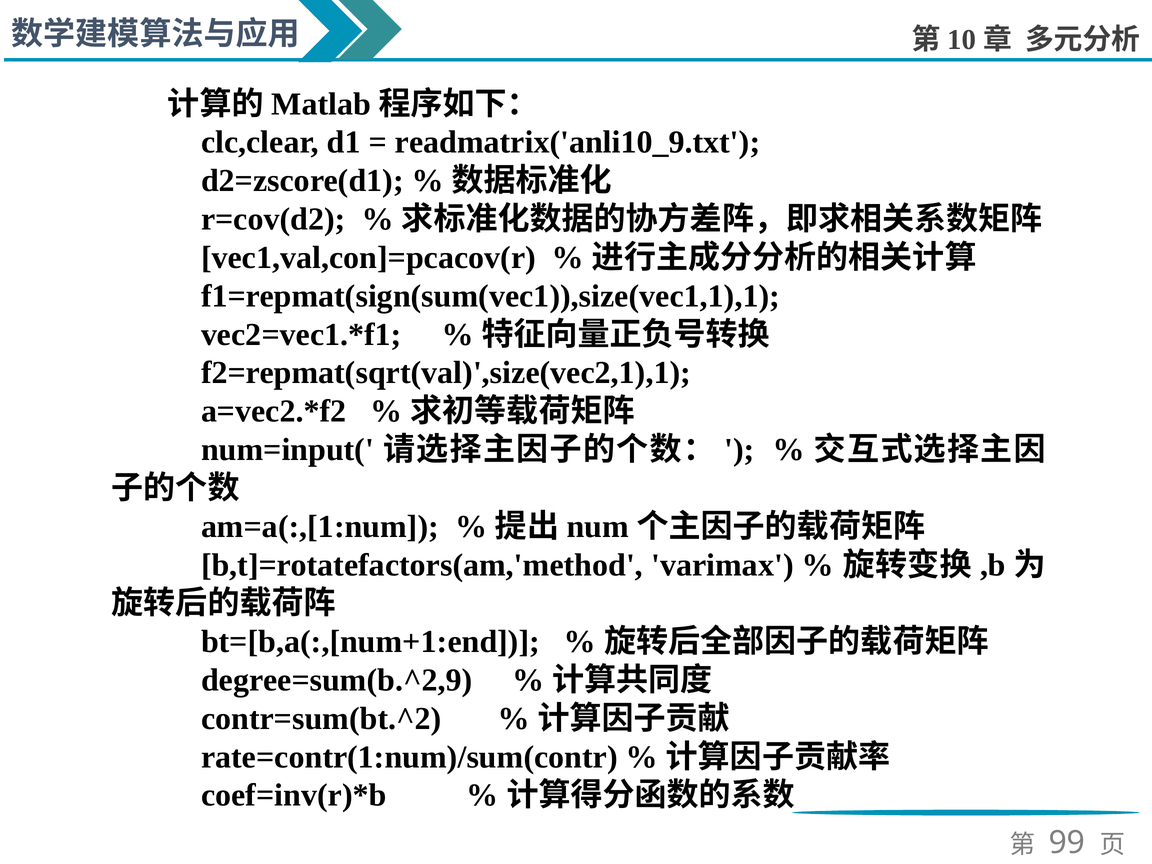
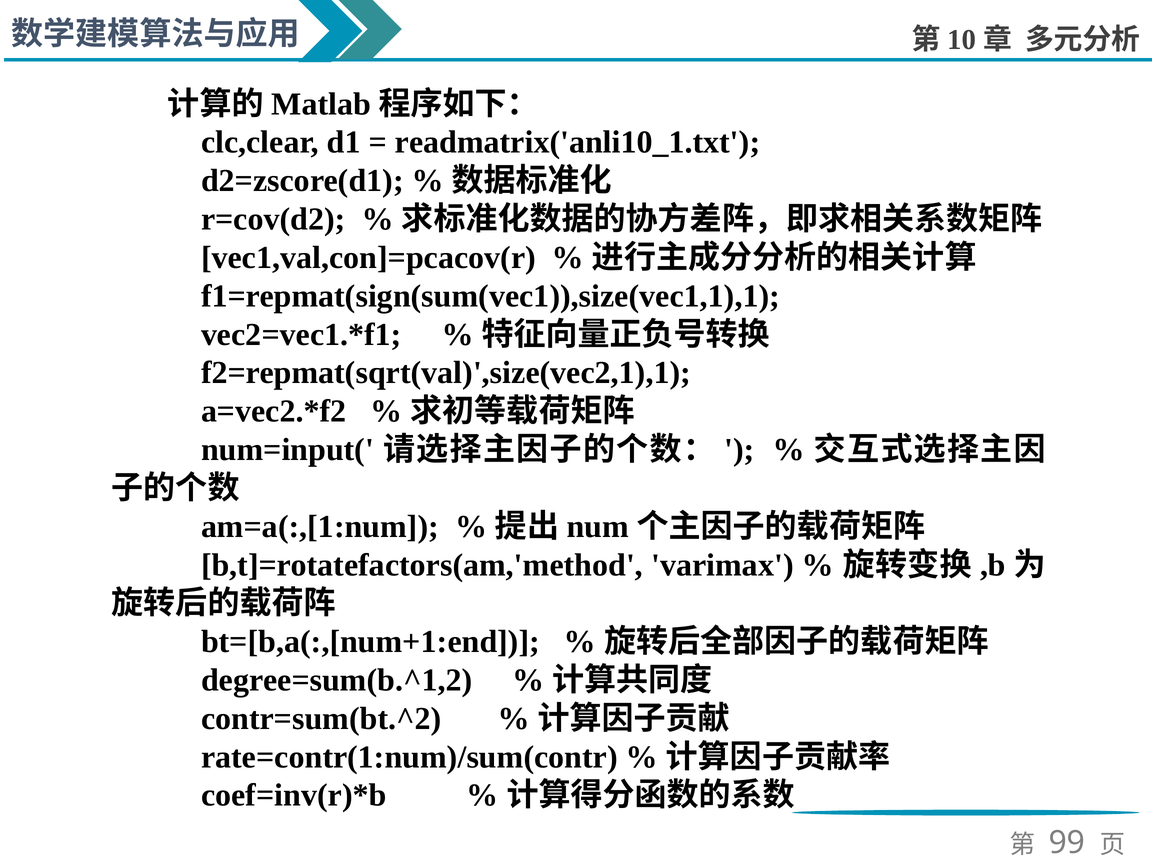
readmatrix('anli10_9.txt: readmatrix('anli10_9.txt -> readmatrix('anli10_1.txt
degree=sum(b.^2,9: degree=sum(b.^2,9 -> degree=sum(b.^1,2
